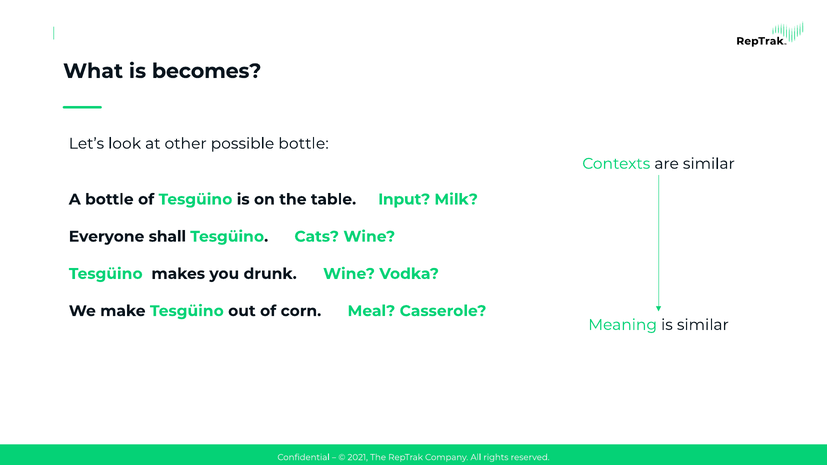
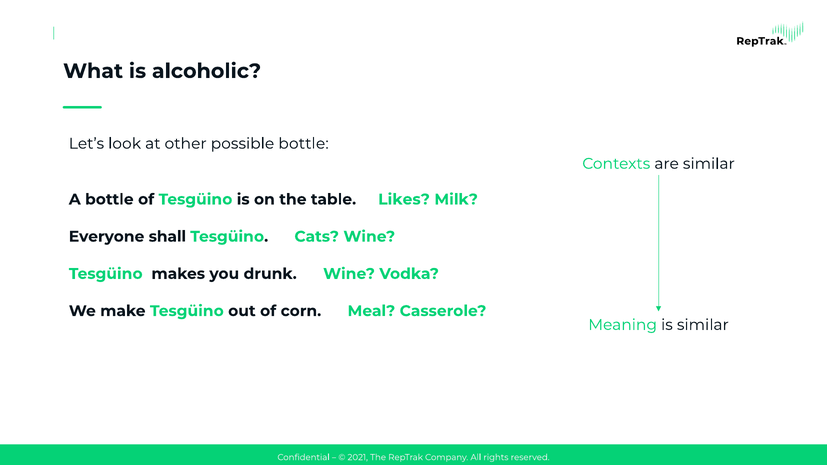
becomes: becomes -> alcoholic
Input: Input -> Likes
